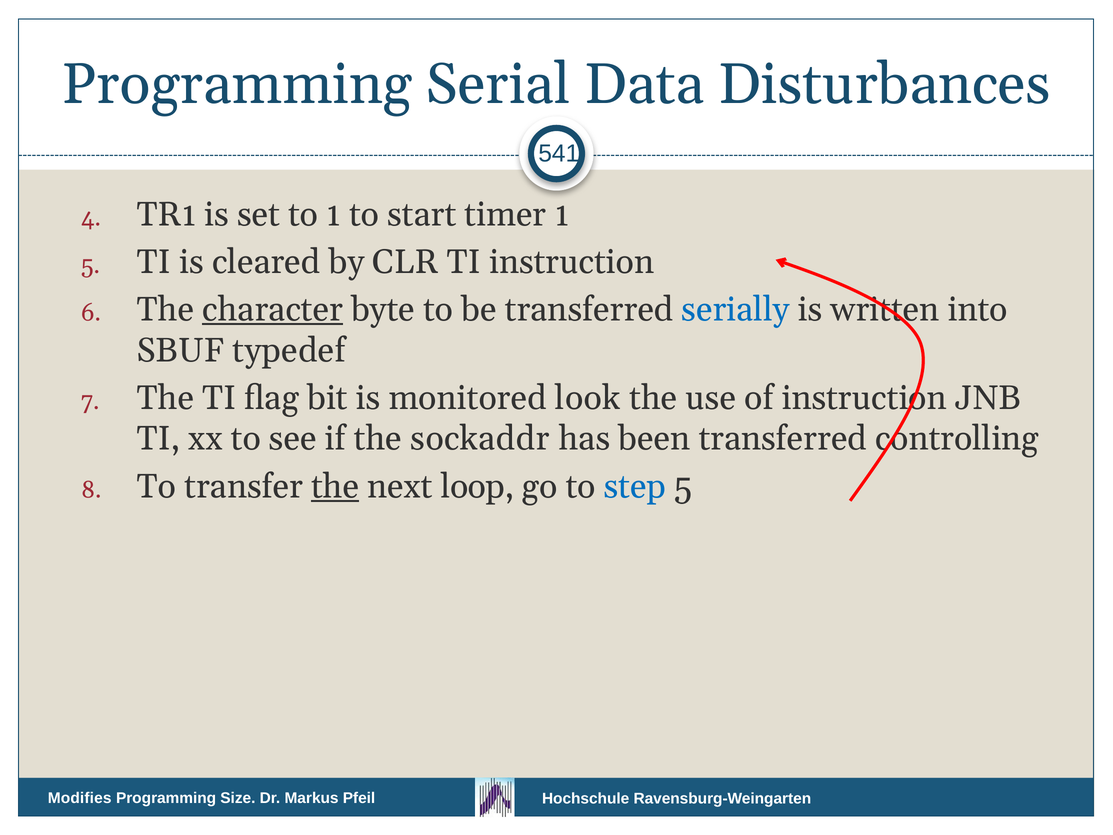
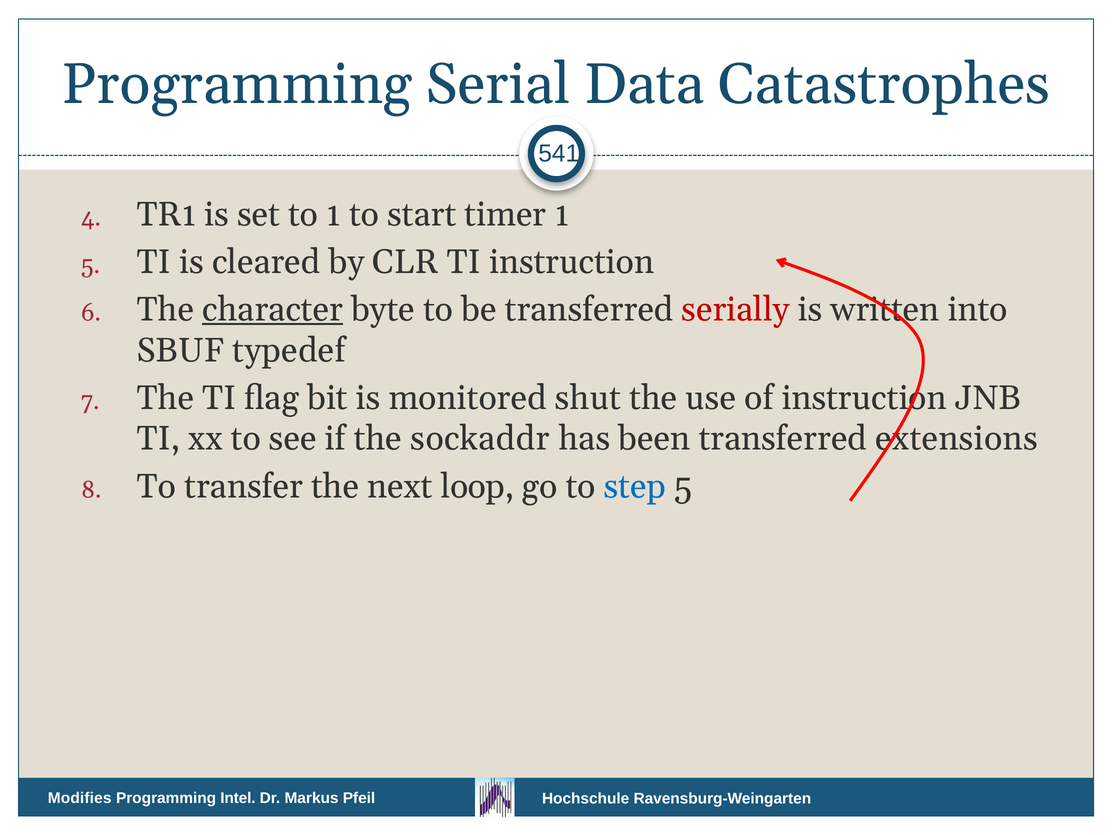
Disturbances: Disturbances -> Catastrophes
serially colour: blue -> red
look: look -> shut
controlling: controlling -> extensions
the at (335, 486) underline: present -> none
Size: Size -> Intel
